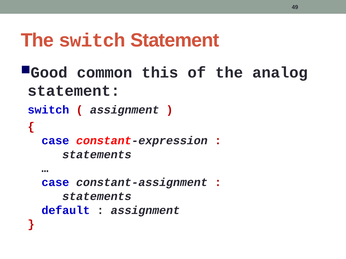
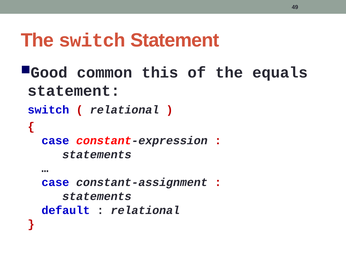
analog: analog -> equals
assignment at (125, 110): assignment -> relational
assignment at (145, 211): assignment -> relational
